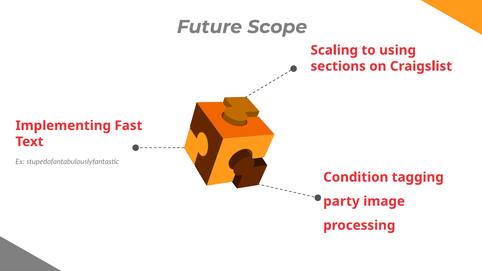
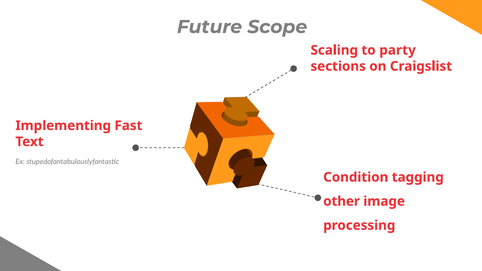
using: using -> party
party: party -> other
